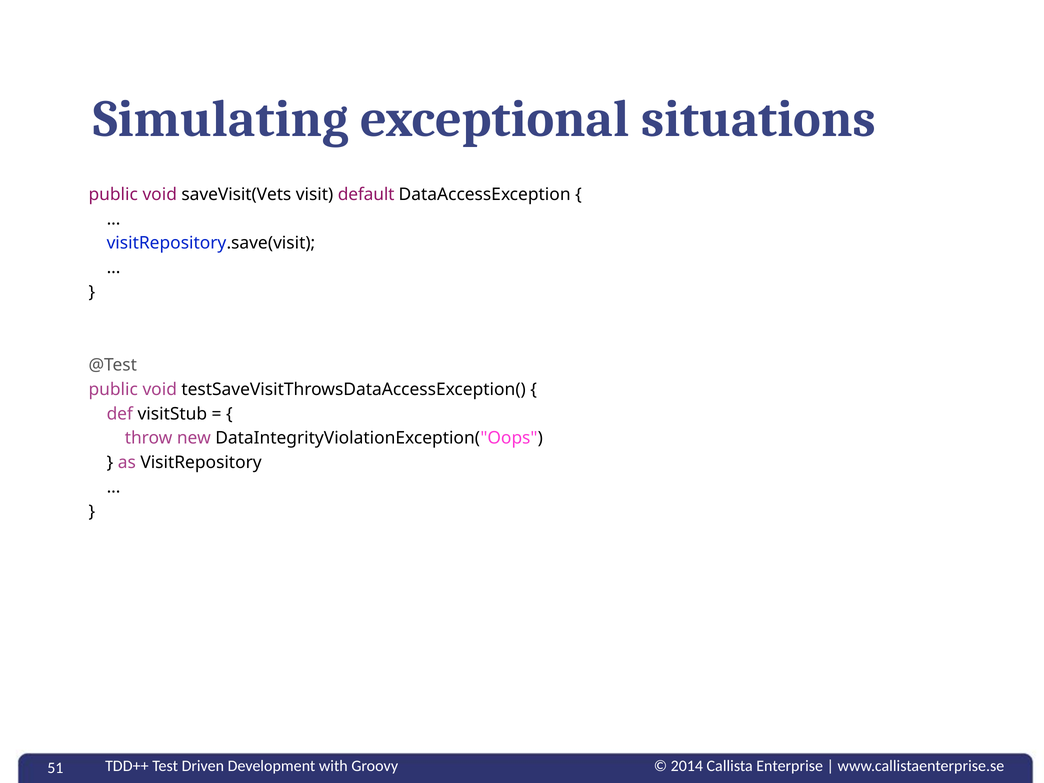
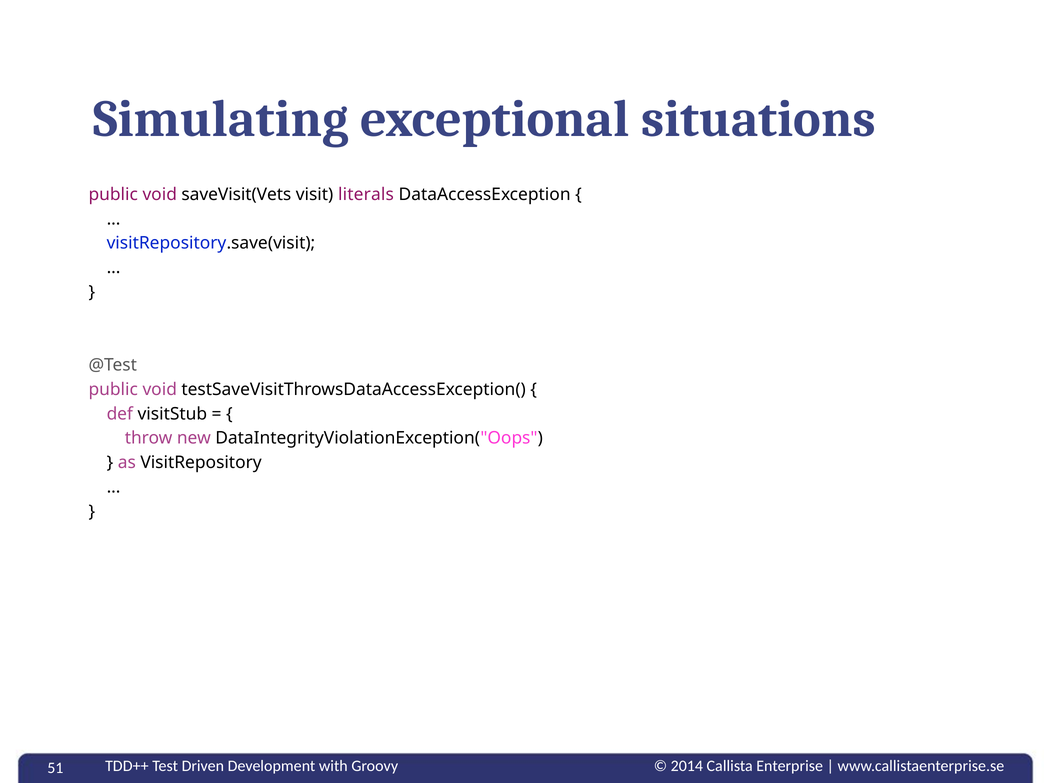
default: default -> literals
